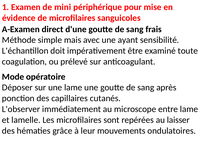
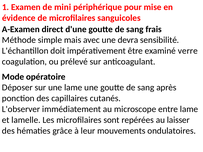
ayant: ayant -> devra
toute: toute -> verre
